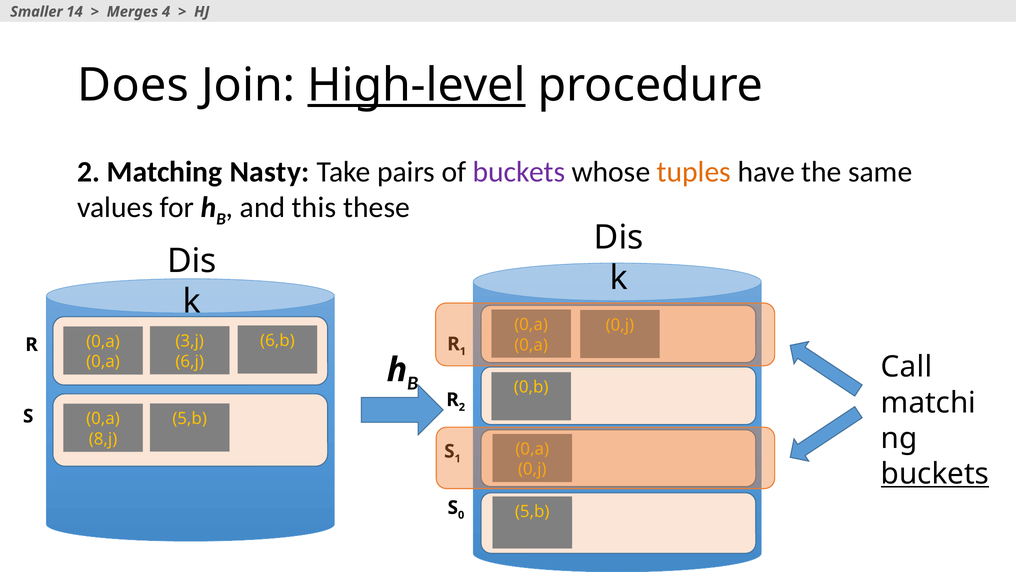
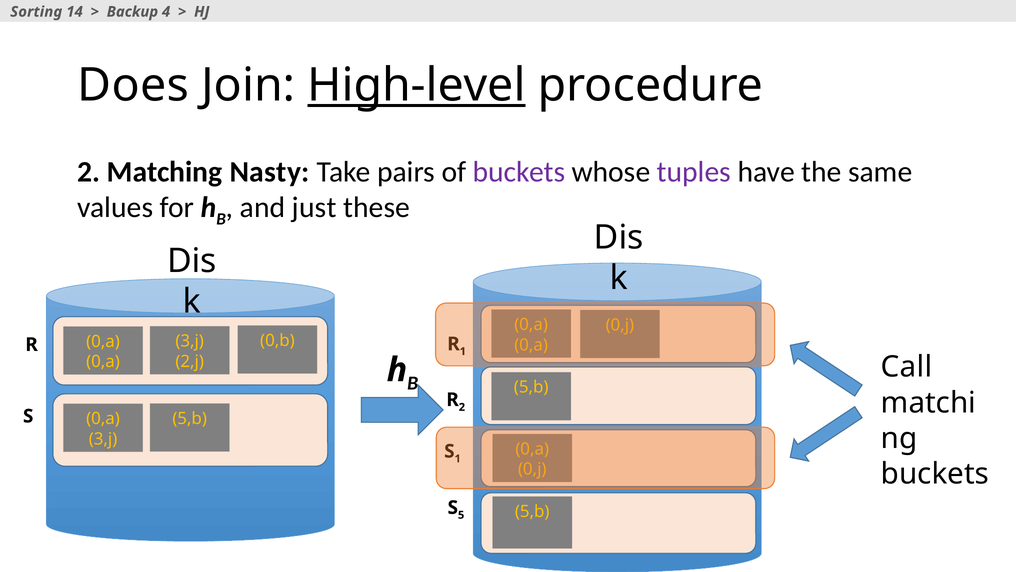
Smaller: Smaller -> Sorting
Merges: Merges -> Backup
tuples colour: orange -> purple
this: this -> just
6,b: 6,b -> 0,b
6,j: 6,j -> 2,j
0,b at (531, 387): 0,b -> 5,b
8,j at (103, 439): 8,j -> 3,j
buckets at (935, 474) underline: present -> none
0: 0 -> 5
